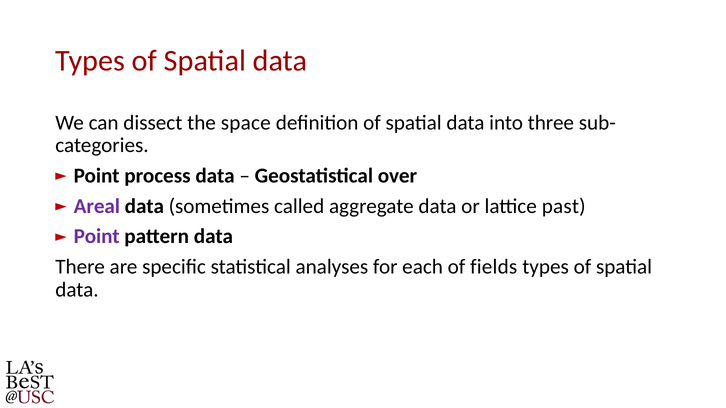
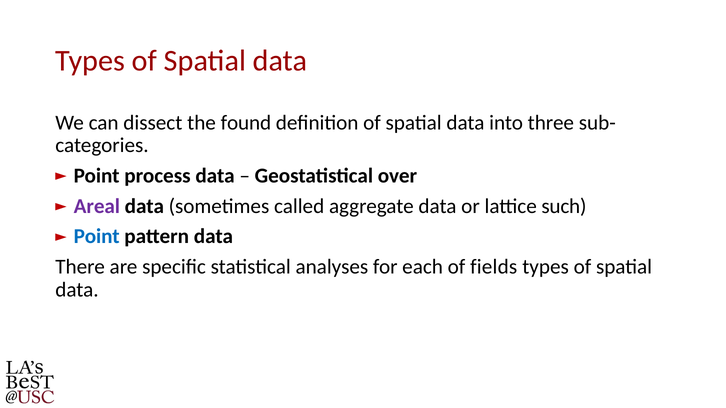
space: space -> found
past: past -> such
Point at (97, 237) colour: purple -> blue
